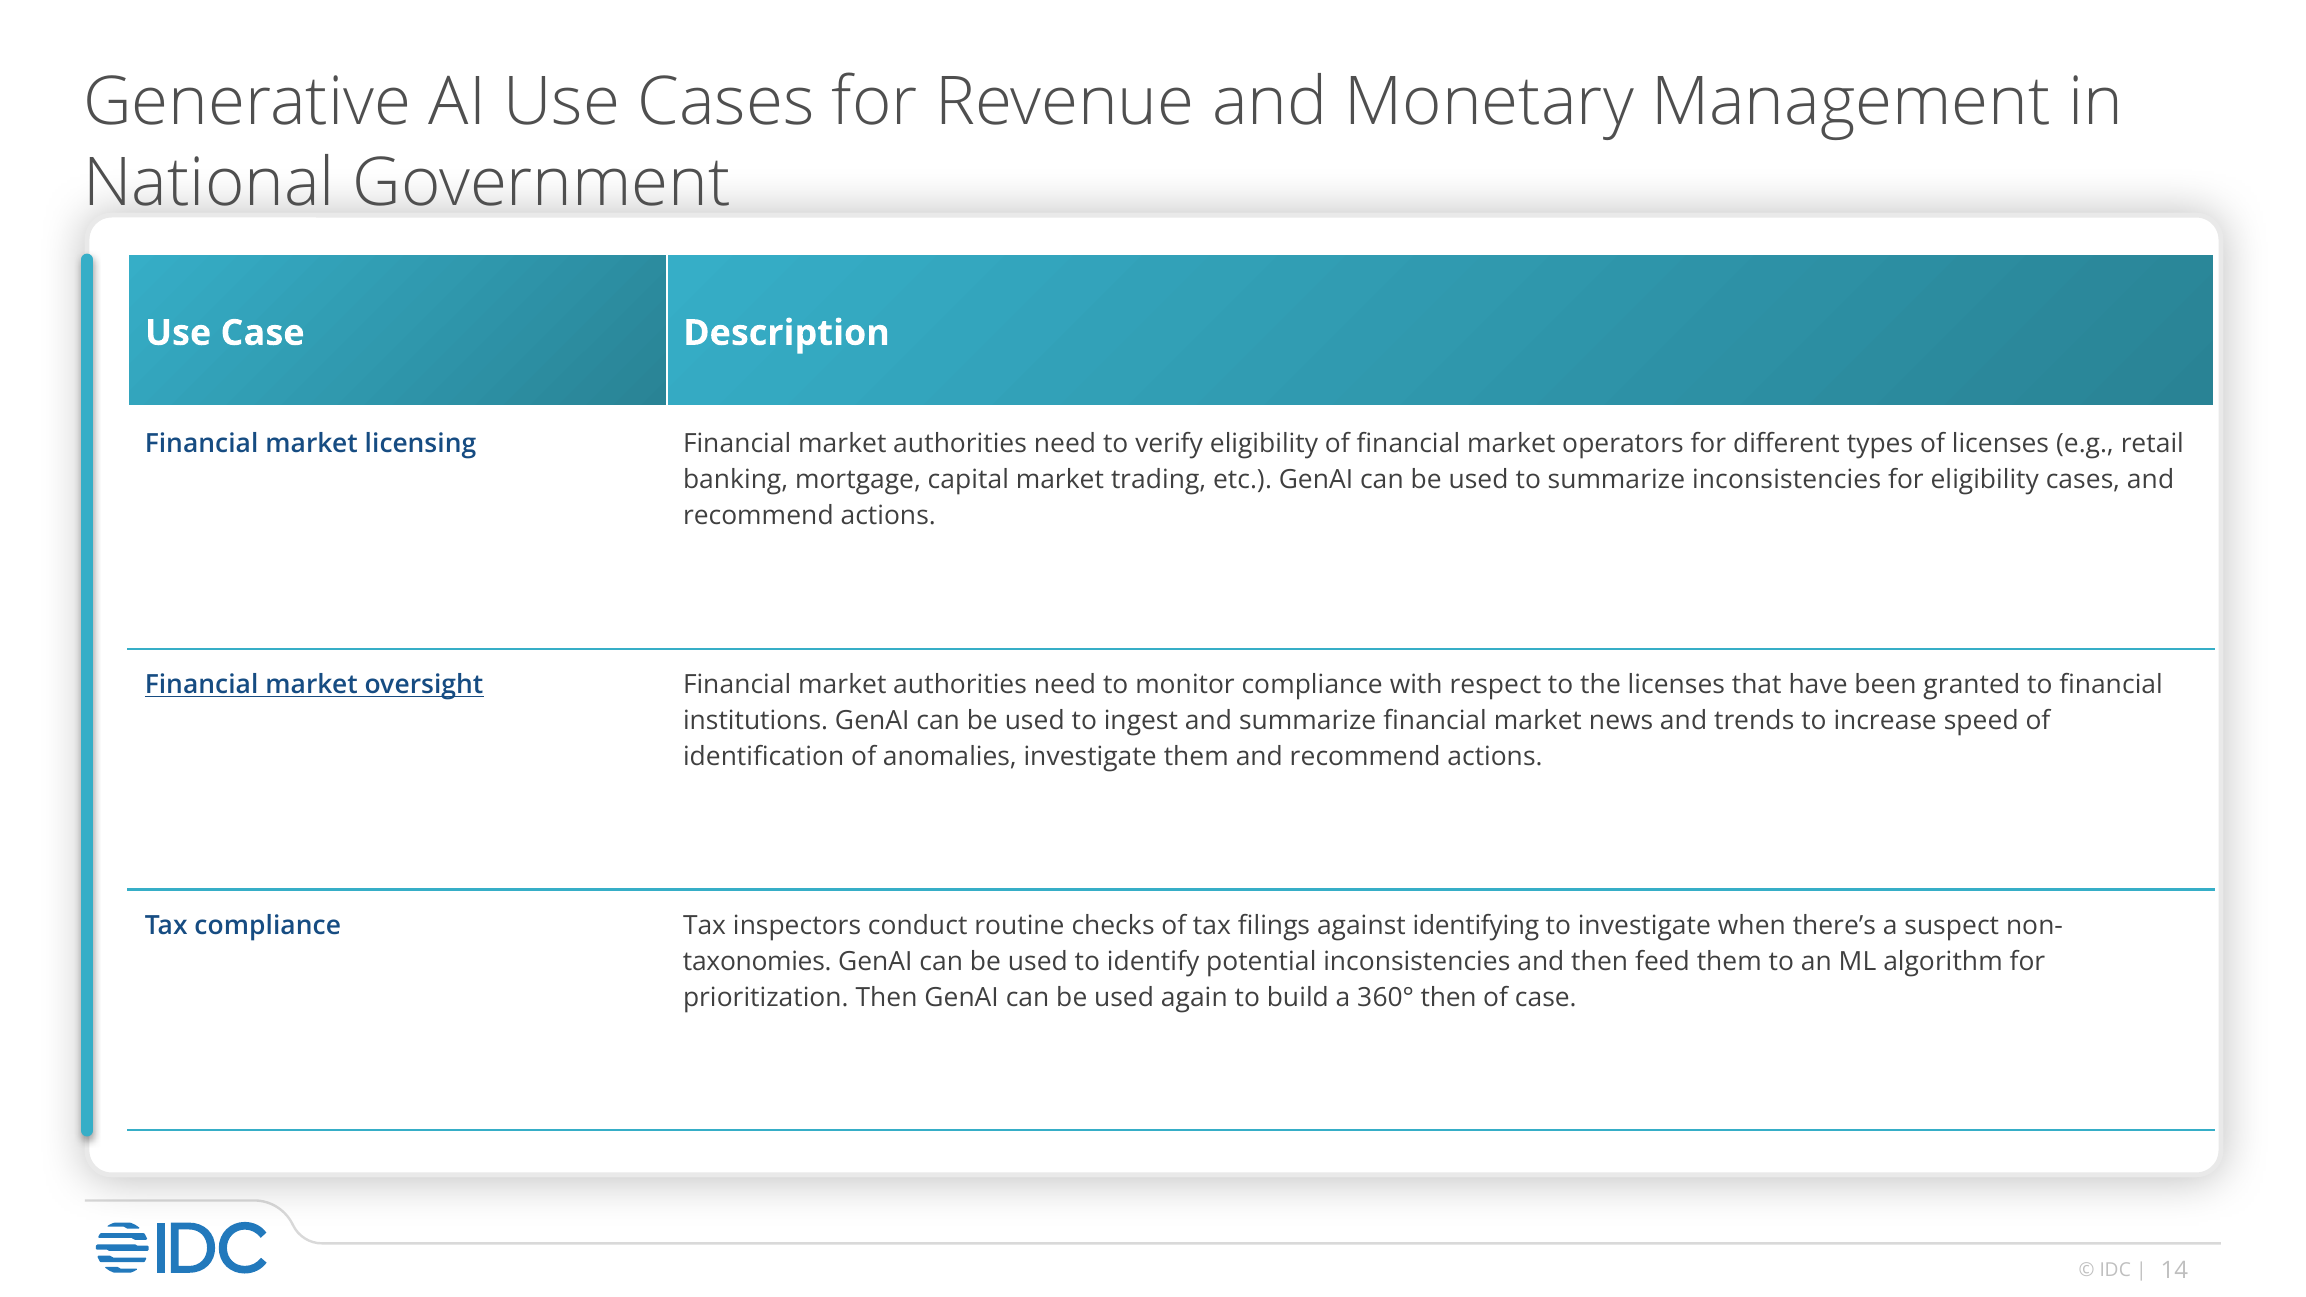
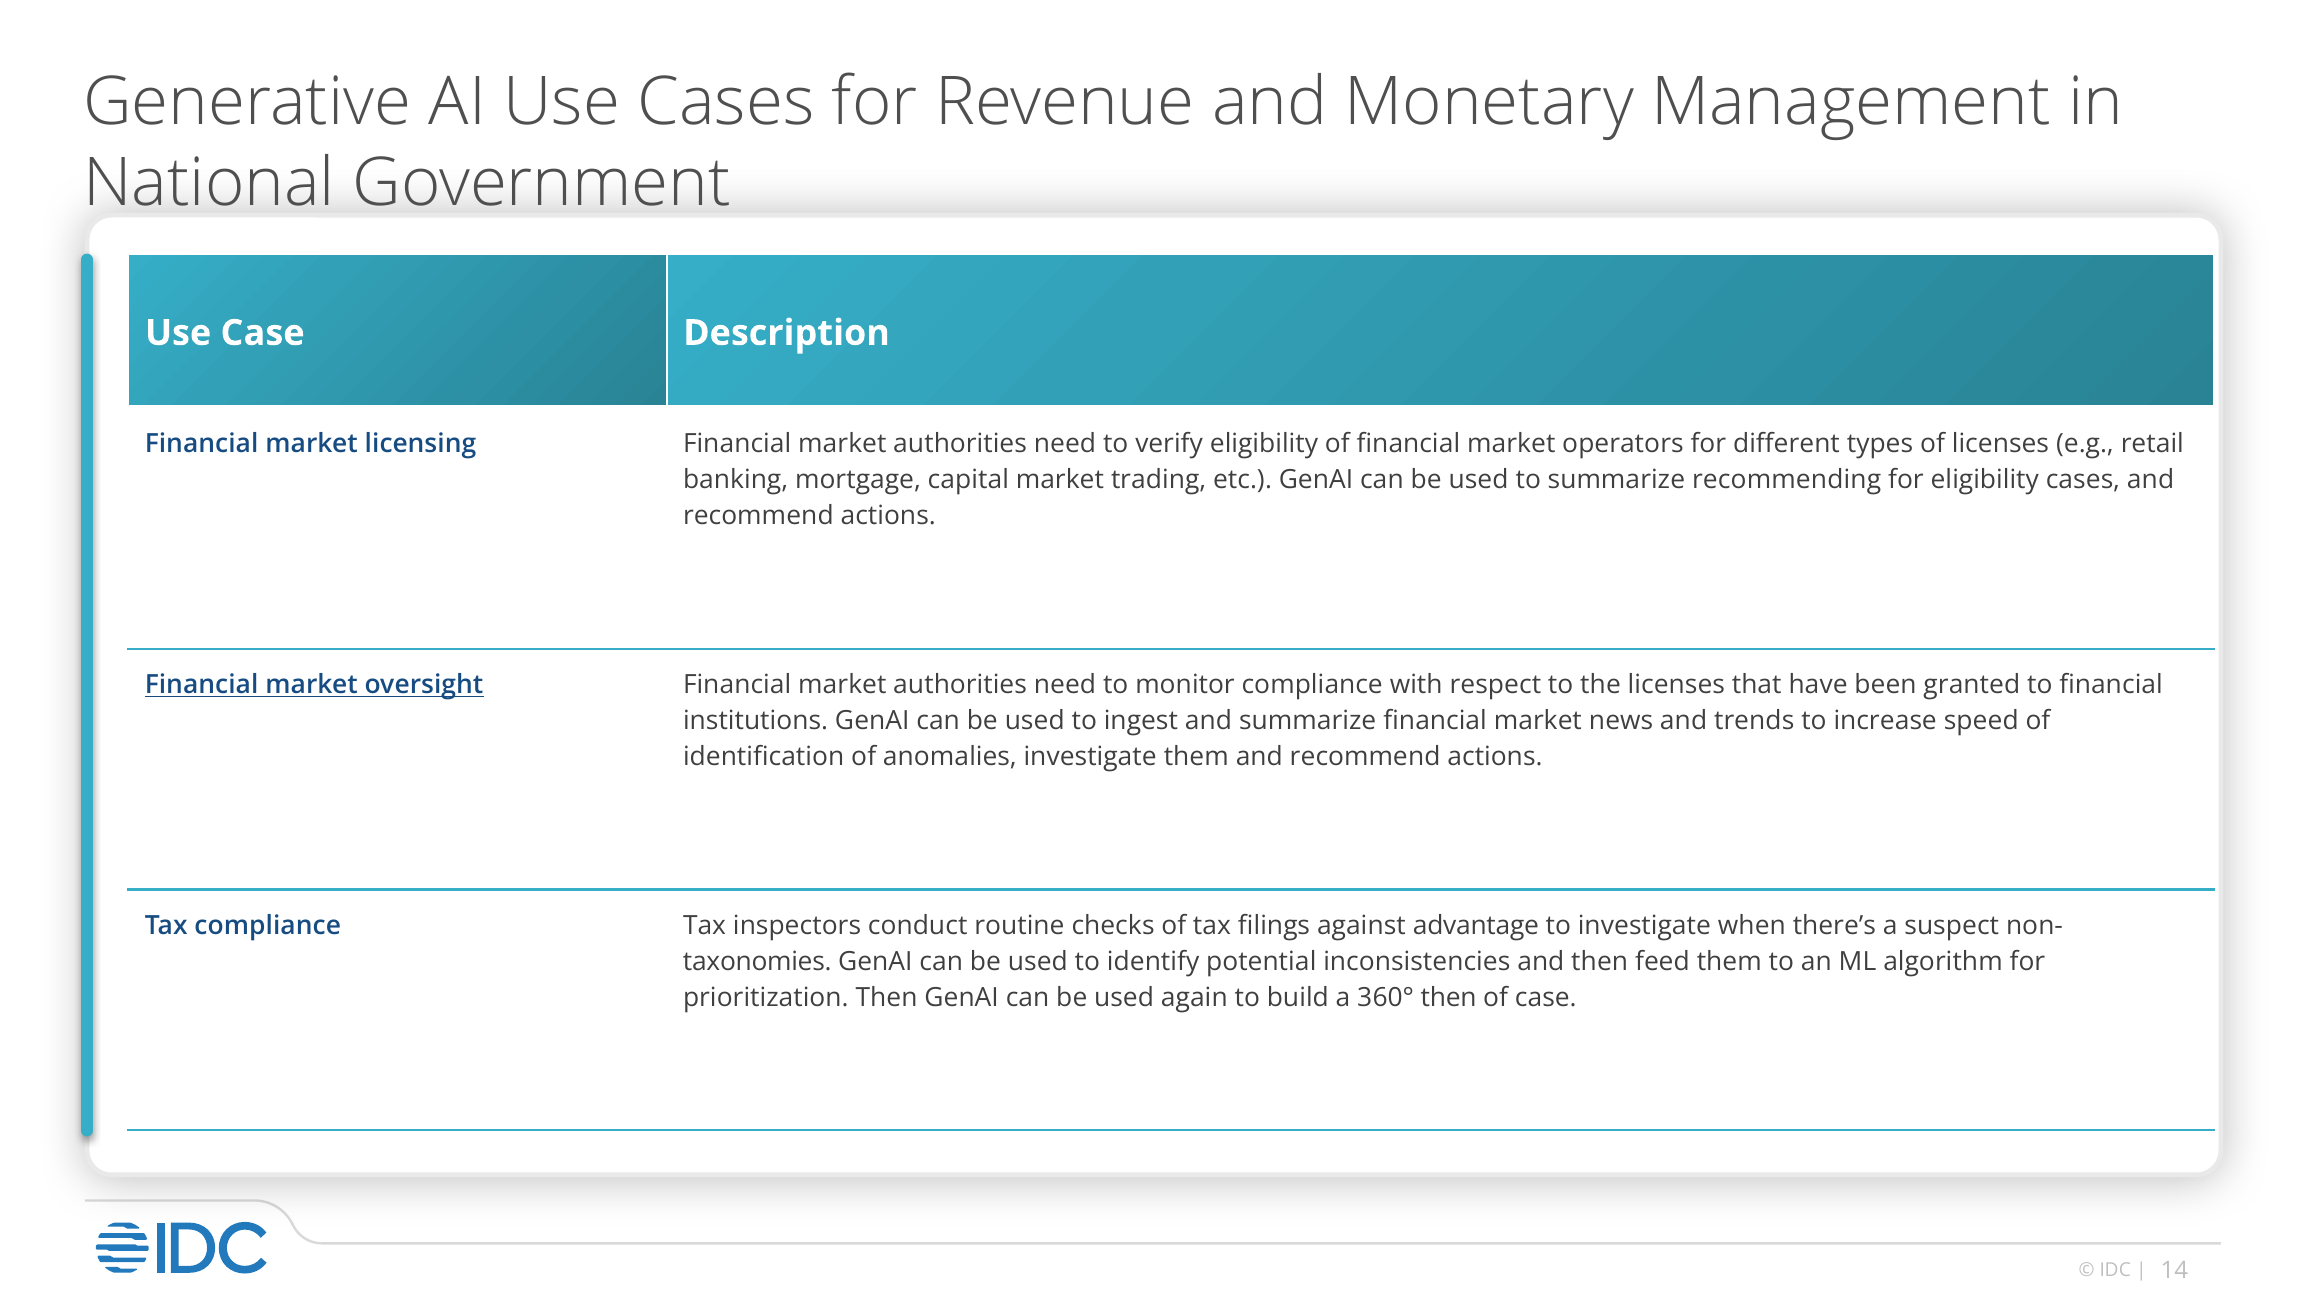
summarize inconsistencies: inconsistencies -> recommending
identifying: identifying -> advantage
